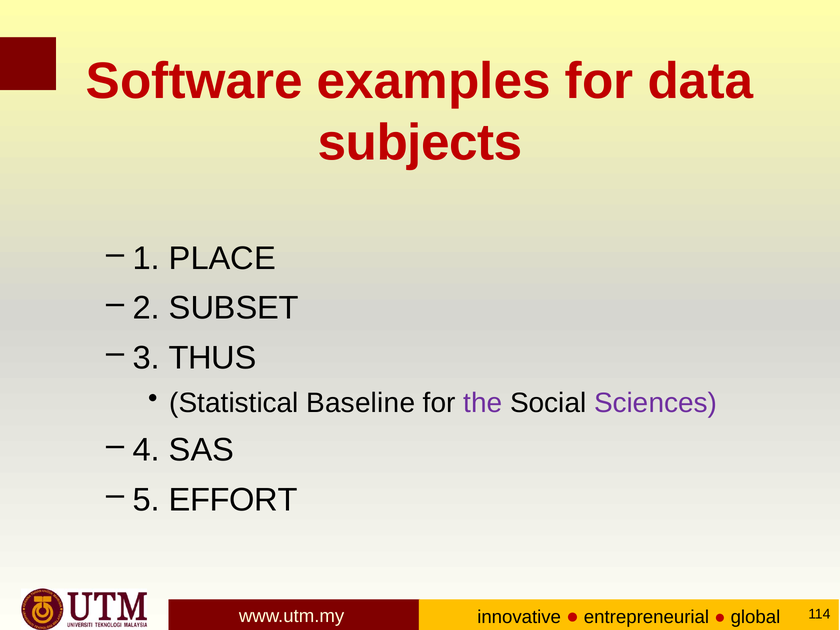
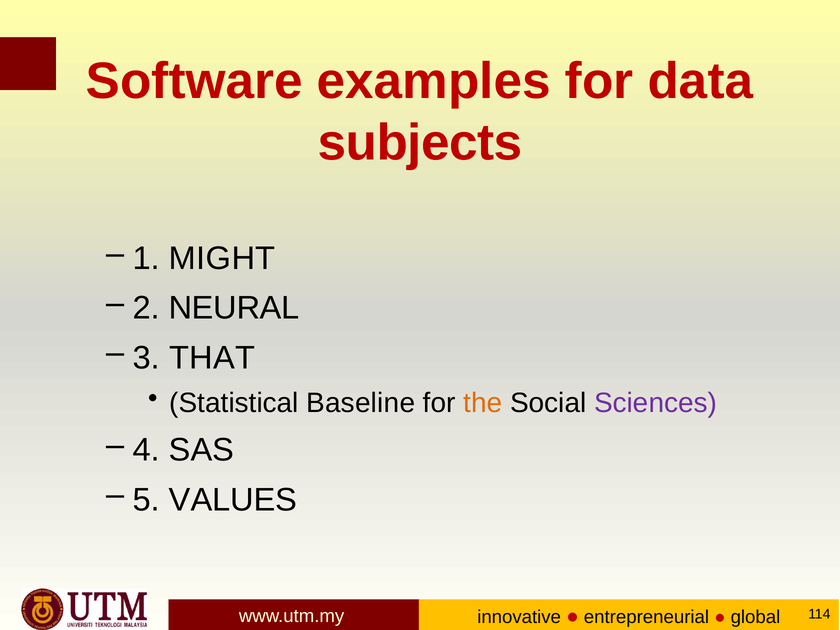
PLACE: PLACE -> MIGHT
SUBSET: SUBSET -> NEURAL
THUS: THUS -> THAT
the colour: purple -> orange
EFFORT: EFFORT -> VALUES
